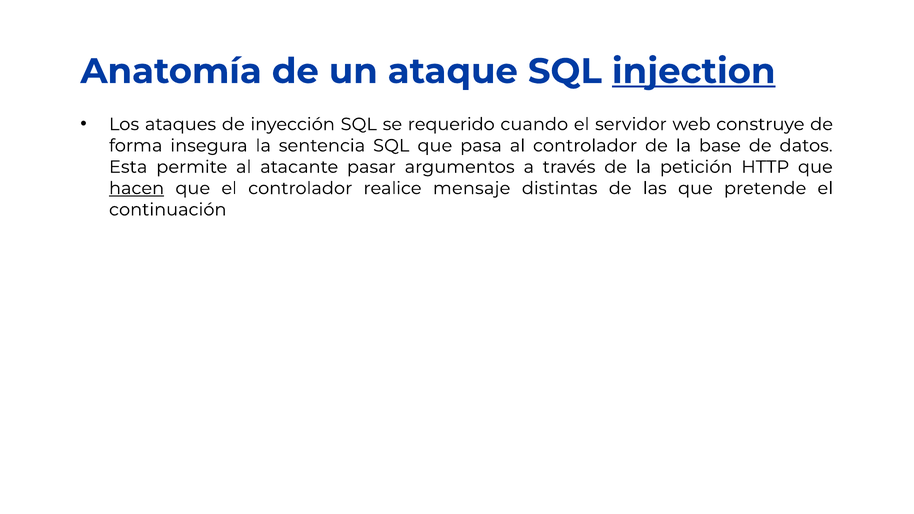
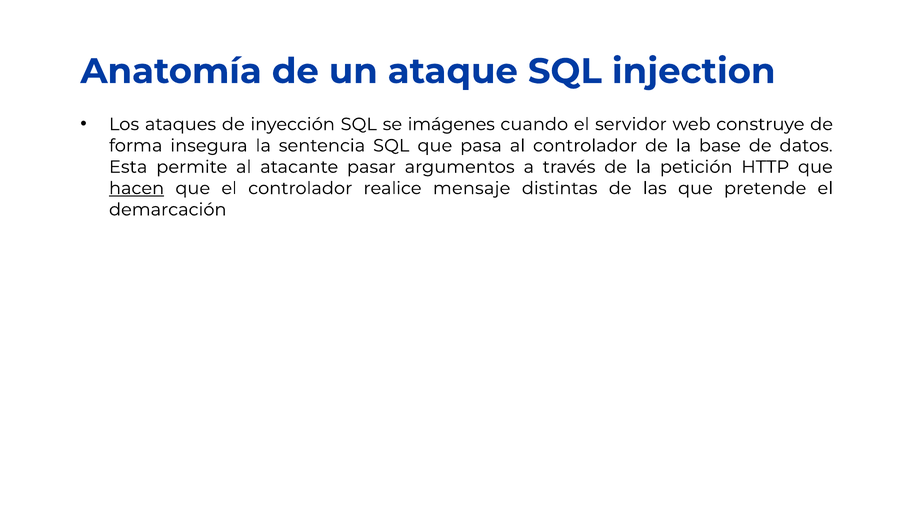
injection underline: present -> none
requerido: requerido -> imágenes
continuación: continuación -> demarcación
